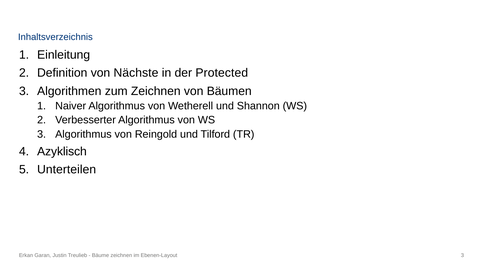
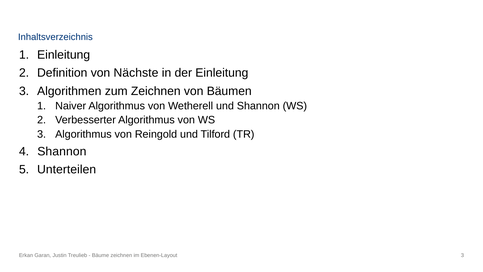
der Protected: Protected -> Einleitung
Azyklisch at (62, 151): Azyklisch -> Shannon
